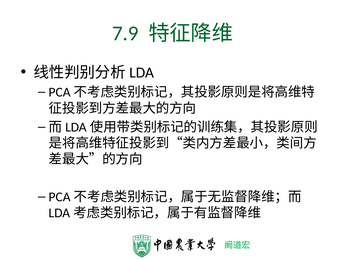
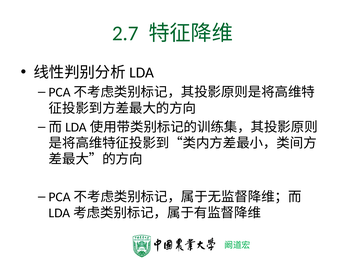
7.9: 7.9 -> 2.7
